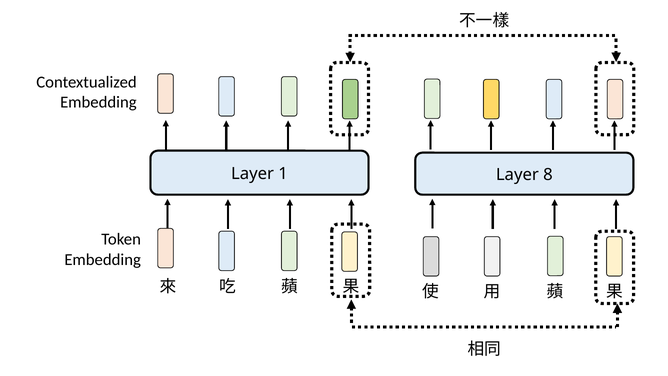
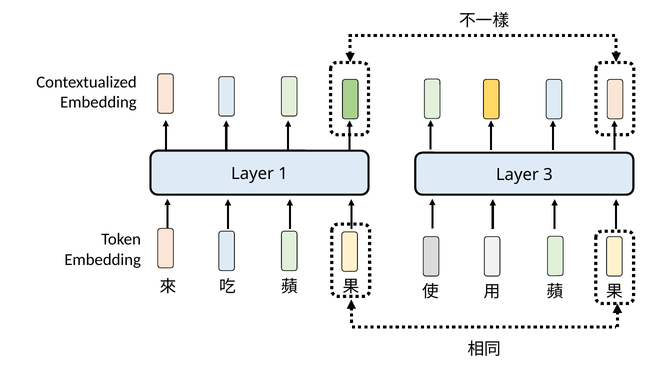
8: 8 -> 3
